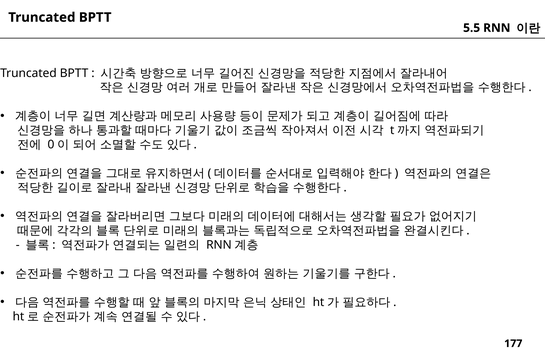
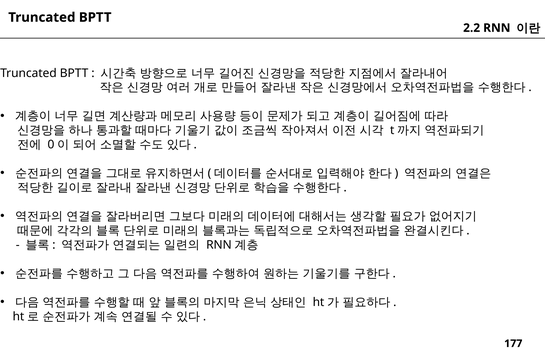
5.5: 5.5 -> 2.2
